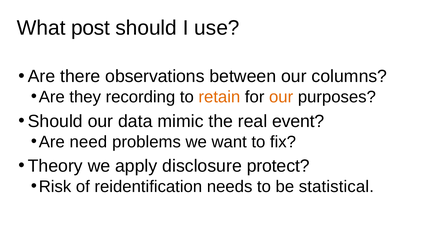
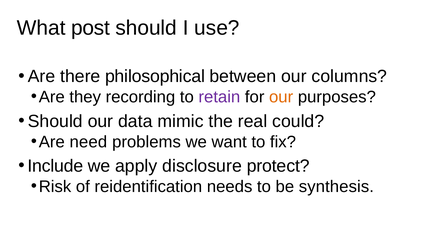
observations: observations -> philosophical
retain colour: orange -> purple
event: event -> could
Theory: Theory -> Include
statistical: statistical -> synthesis
